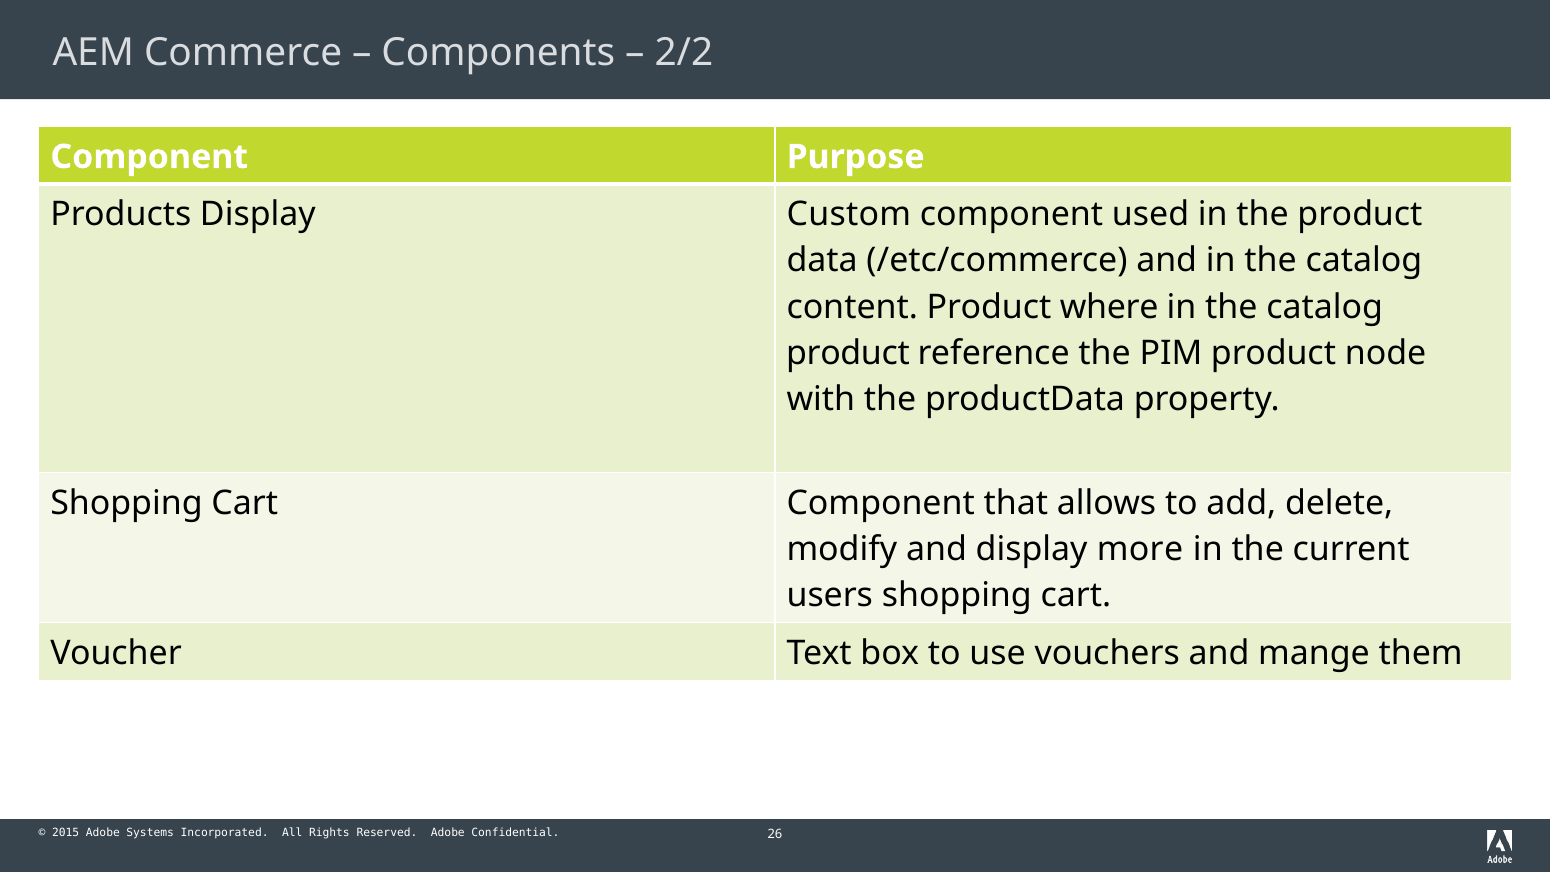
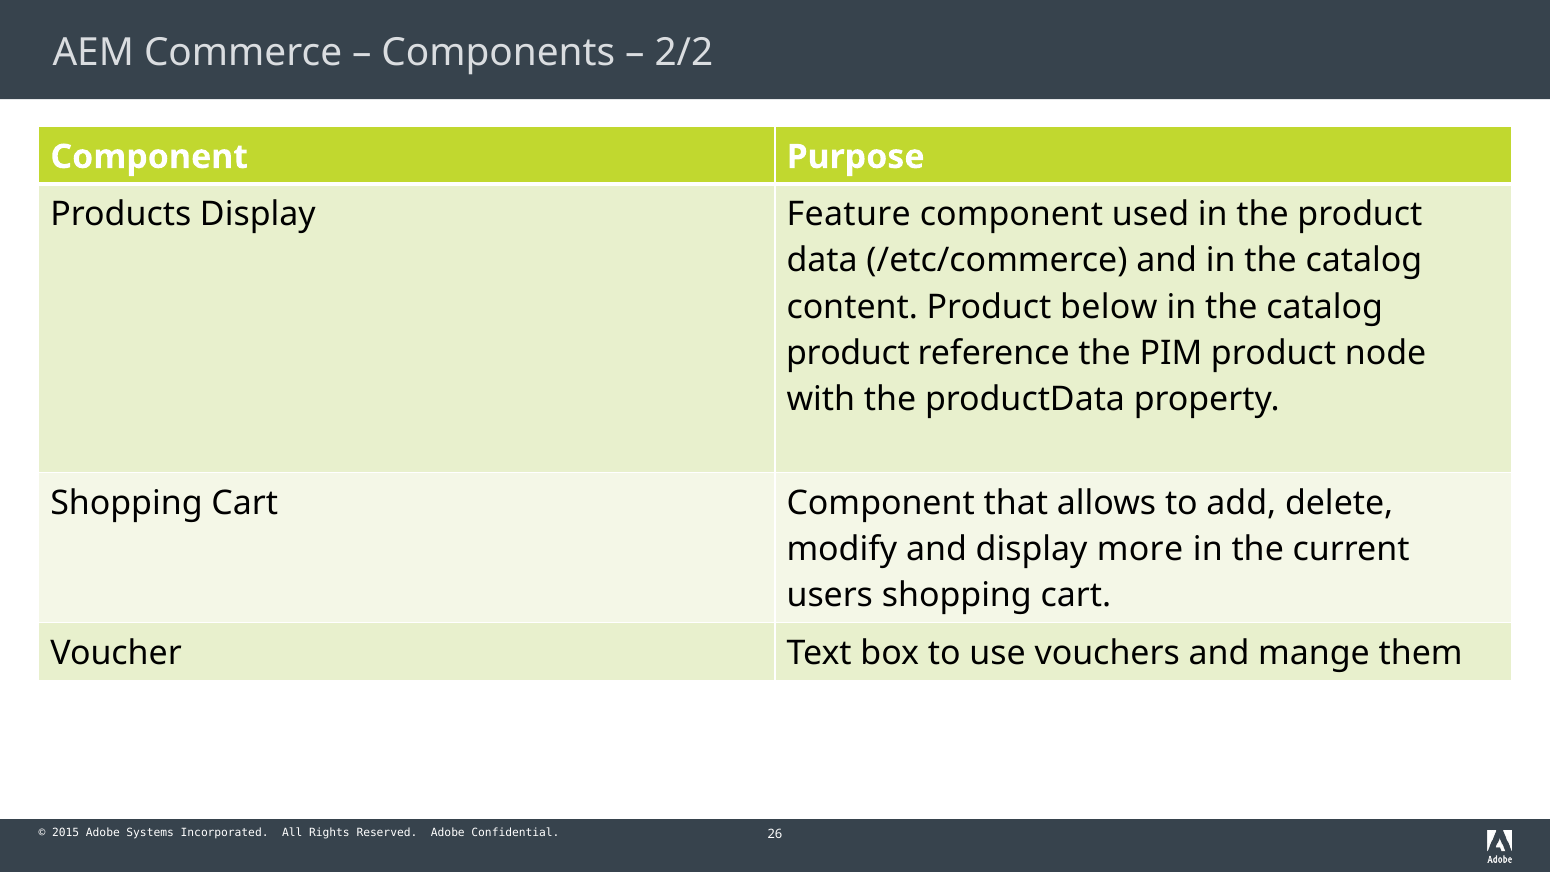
Custom: Custom -> Feature
where: where -> below
